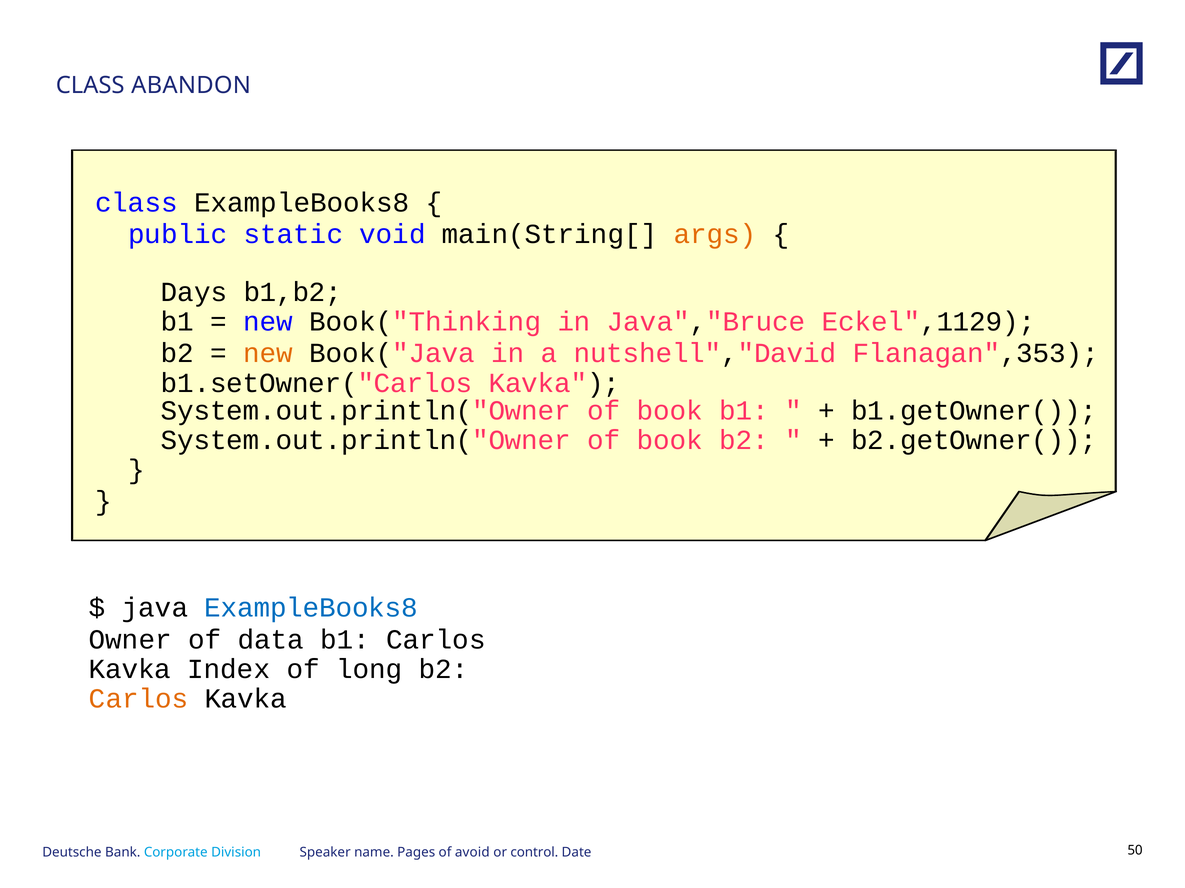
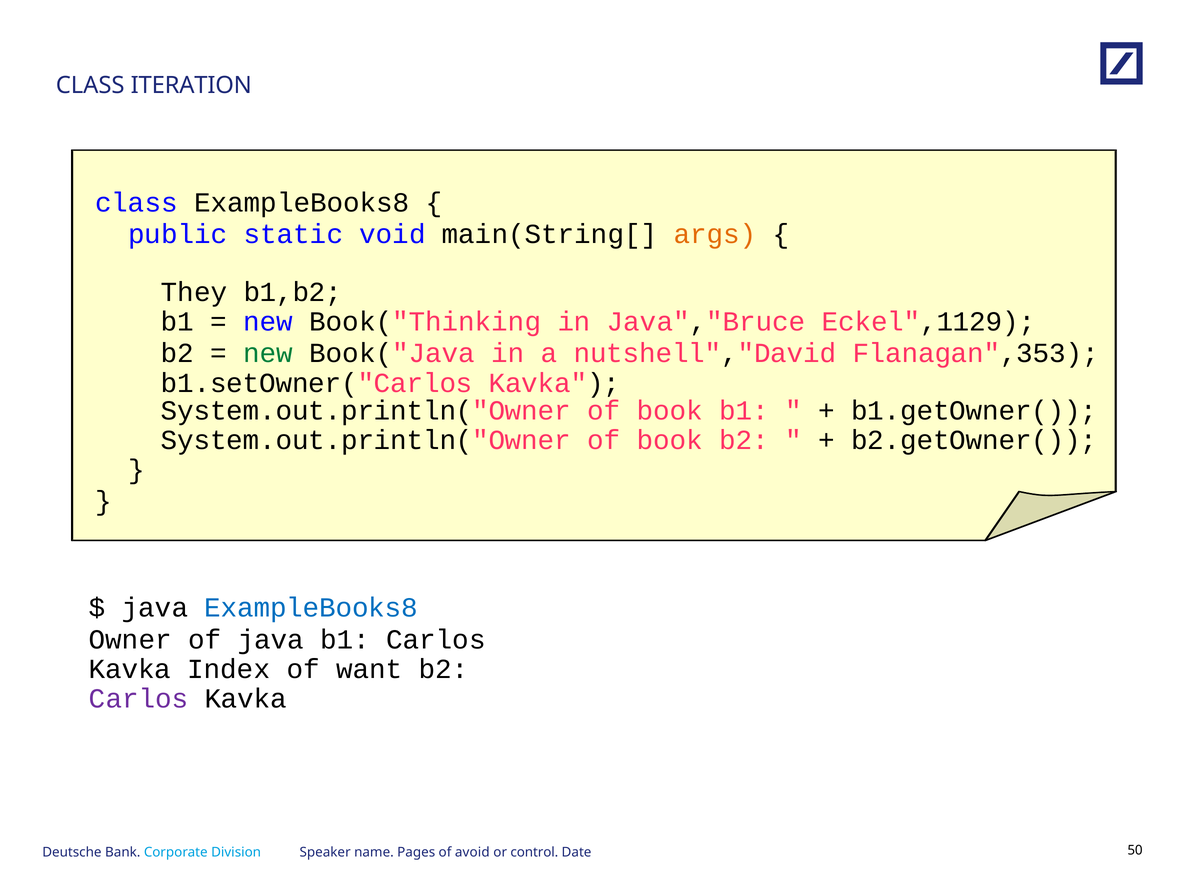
ABANDON: ABANDON -> ITERATION
Days: Days -> They
new at (268, 354) colour: orange -> green
of data: data -> java
long: long -> want
Carlos at (139, 699) colour: orange -> purple
